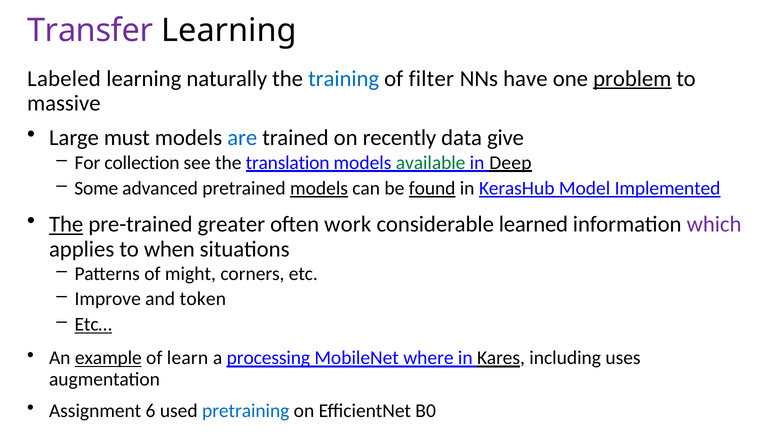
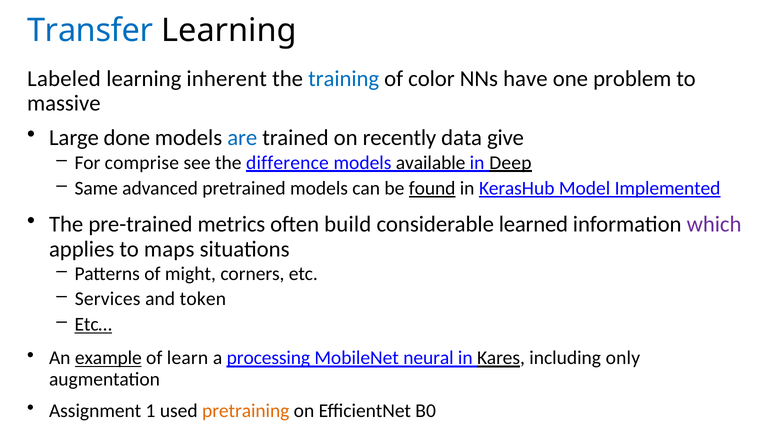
Transfer colour: purple -> blue
naturally: naturally -> inherent
filter: filter -> color
problem underline: present -> none
must: must -> done
collection: collection -> comprise
translation: translation -> difference
available colour: green -> black
Some: Some -> Same
models at (319, 188) underline: present -> none
The at (66, 224) underline: present -> none
greater: greater -> metrics
work: work -> build
when: when -> maps
Improve: Improve -> Services
where: where -> neural
uses: uses -> only
6: 6 -> 1
pretraining colour: blue -> orange
